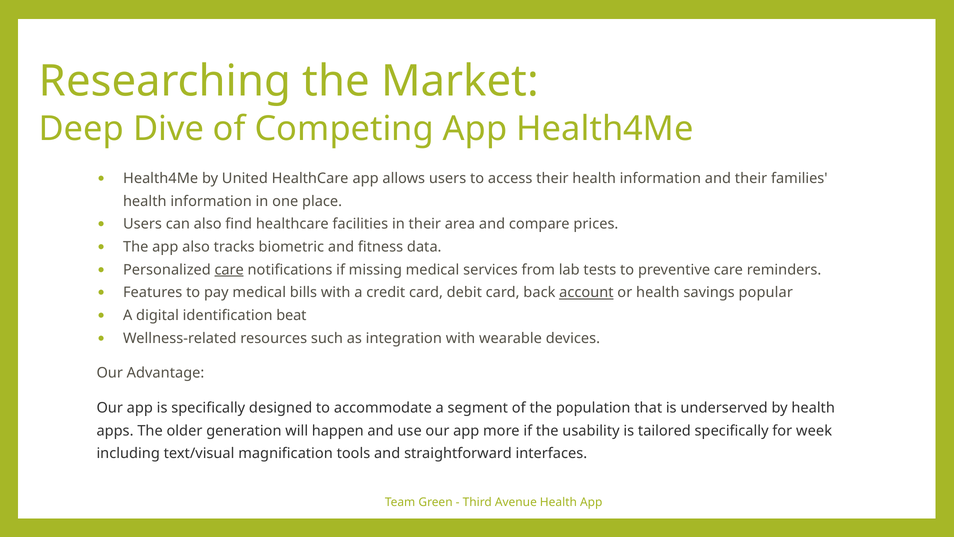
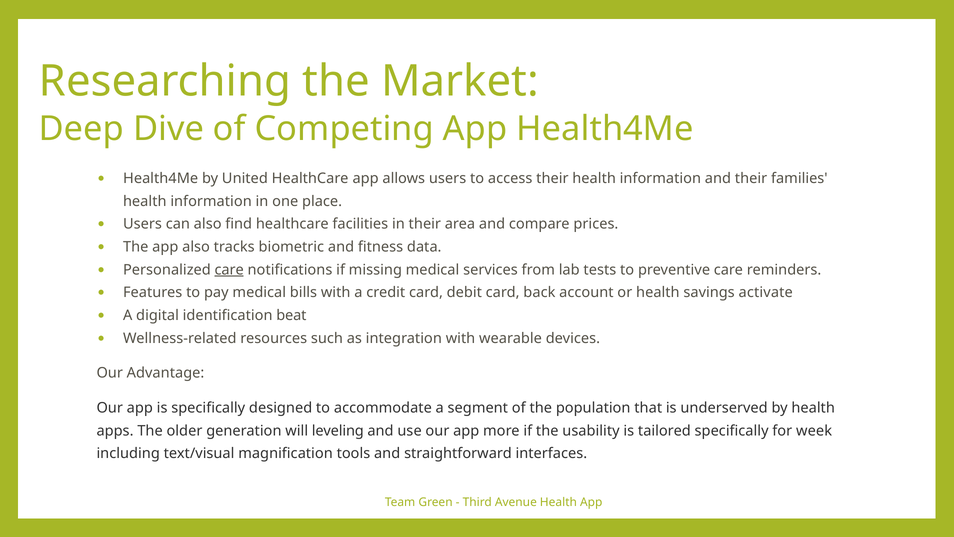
account underline: present -> none
popular: popular -> activate
happen: happen -> leveling
